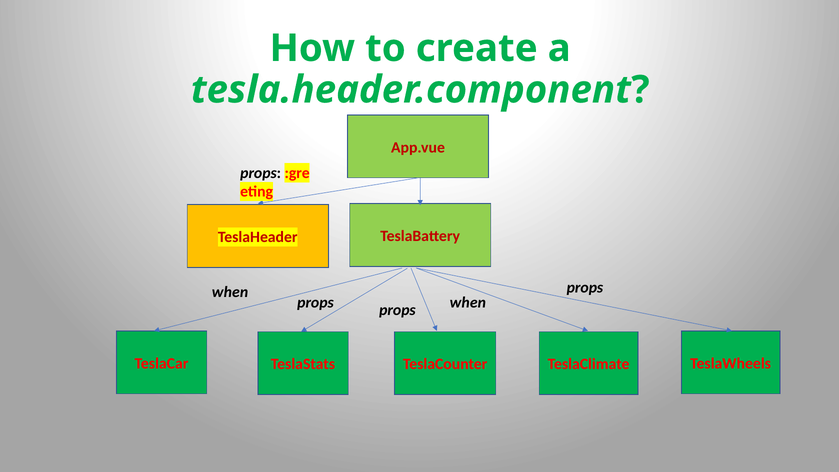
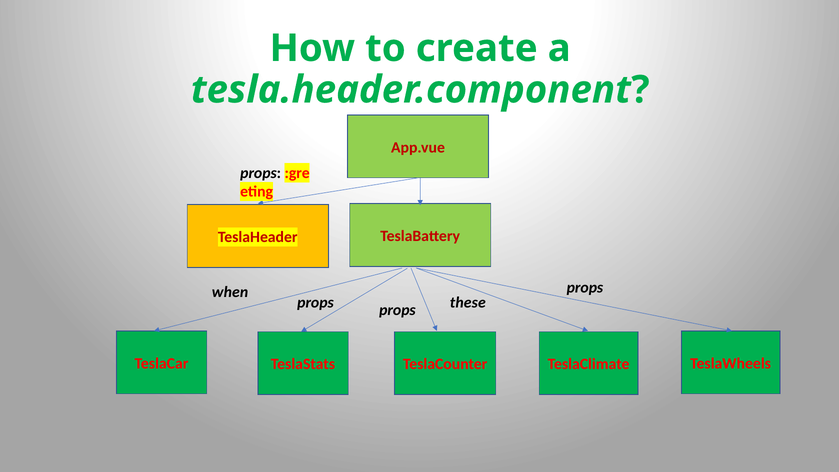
props when: when -> these
